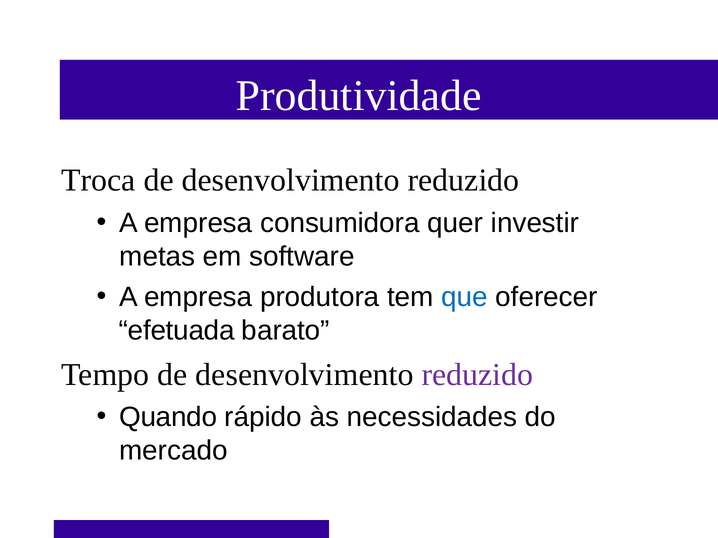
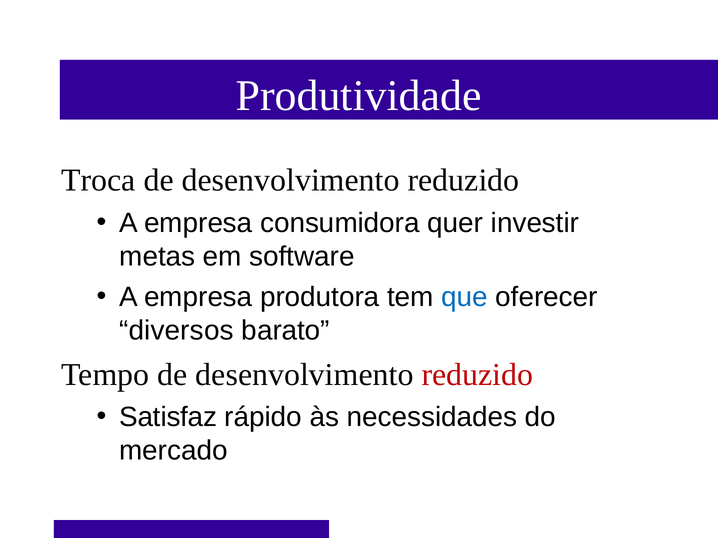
efetuada: efetuada -> diversos
reduzido at (477, 375) colour: purple -> red
Quando: Quando -> Satisfaz
